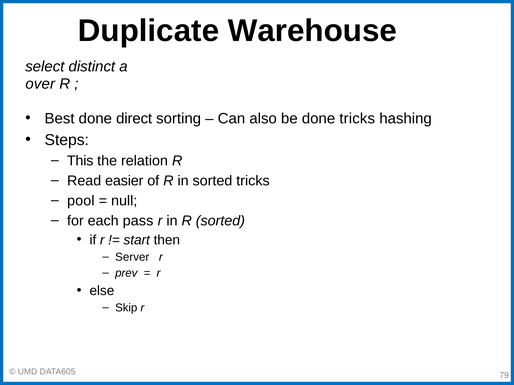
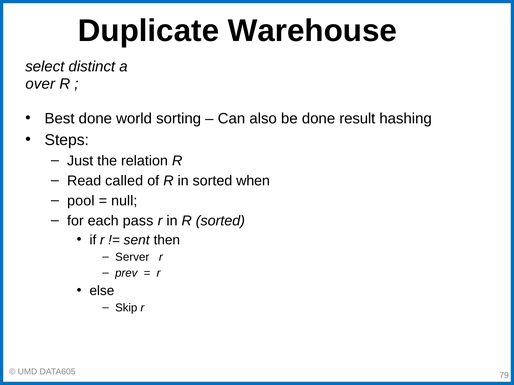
direct: direct -> world
done tricks: tricks -> result
This: This -> Just
easier: easier -> called
sorted tricks: tricks -> when
start: start -> sent
